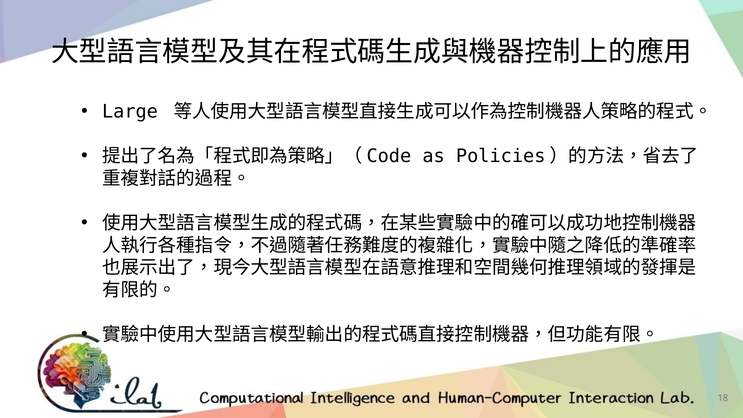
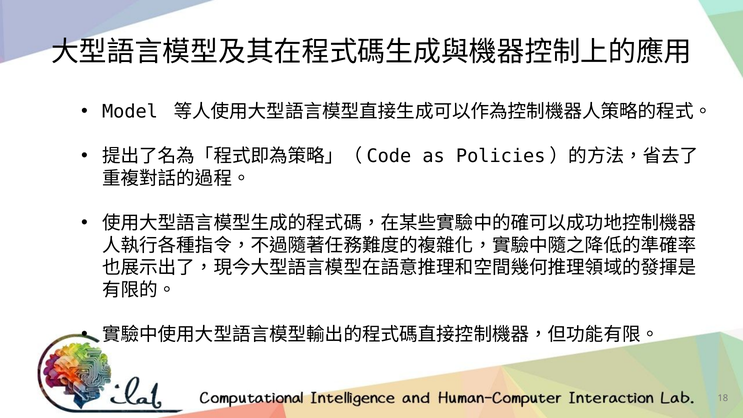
Large: Large -> Model
